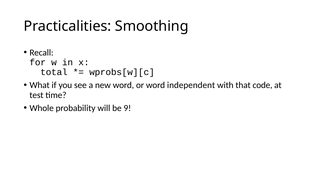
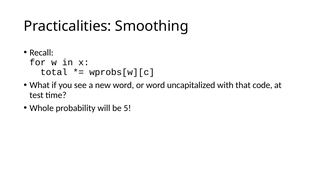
independent: independent -> uncapitalized
9: 9 -> 5
